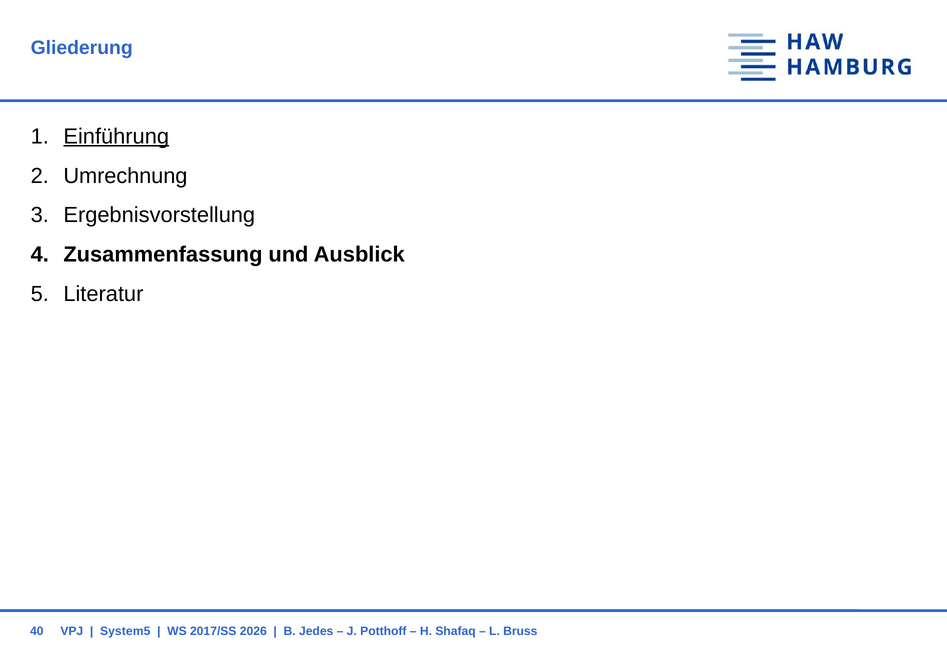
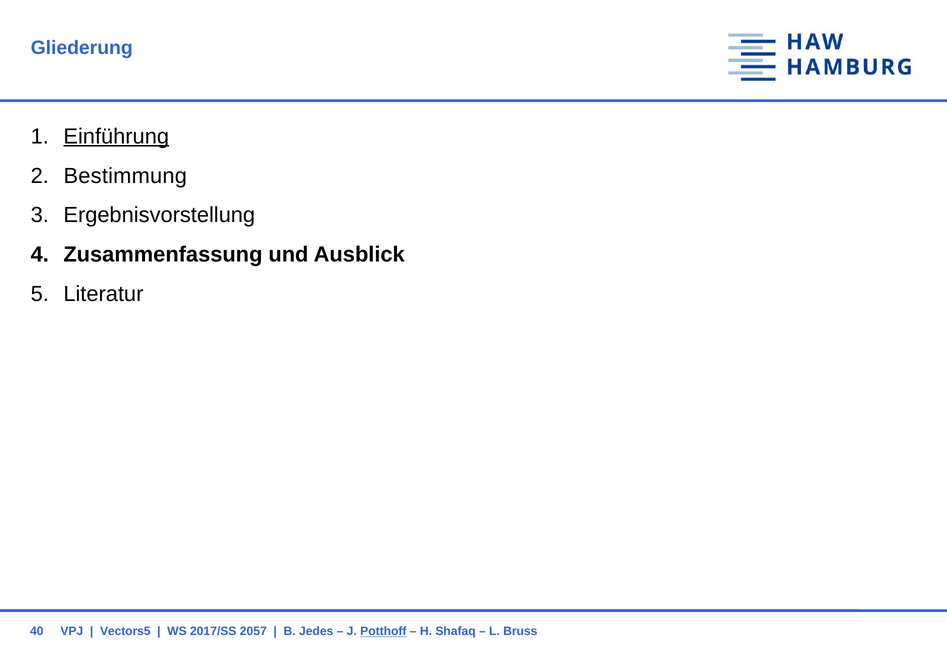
Umrechnung: Umrechnung -> Bestimmung
System5: System5 -> Vectors5
2026: 2026 -> 2057
Potthoff underline: none -> present
